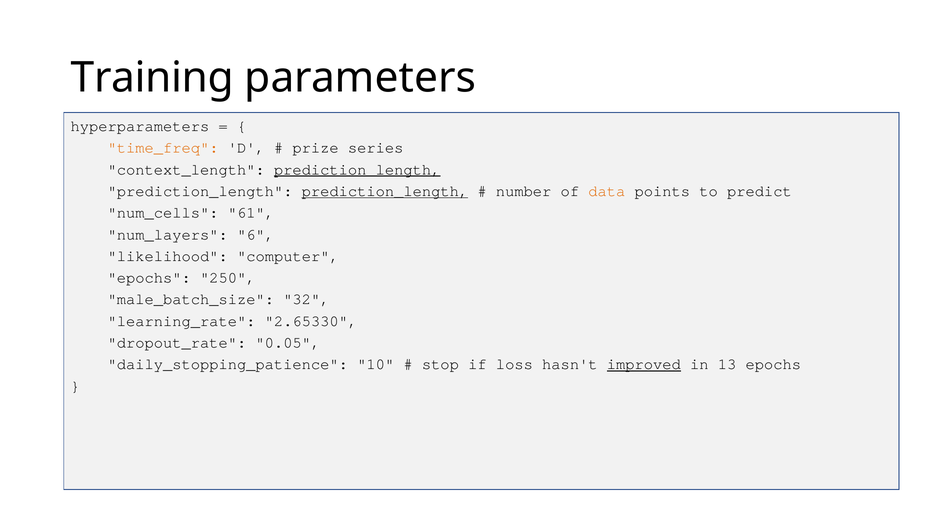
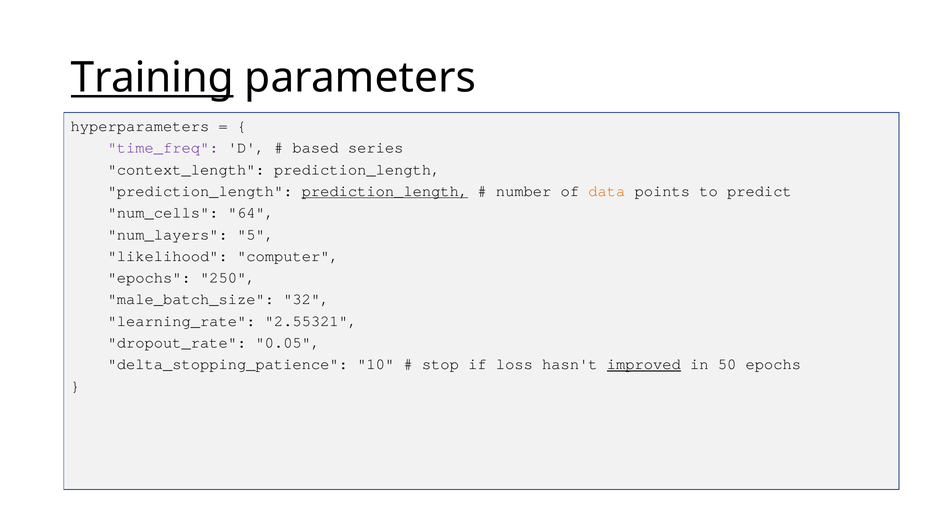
Training underline: none -> present
time_freq colour: orange -> purple
prize: prize -> based
prediction_length at (357, 169) underline: present -> none
61: 61 -> 64
6: 6 -> 5
2.65330: 2.65330 -> 2.55321
daily_stopping_patience: daily_stopping_patience -> delta_stopping_patience
13: 13 -> 50
